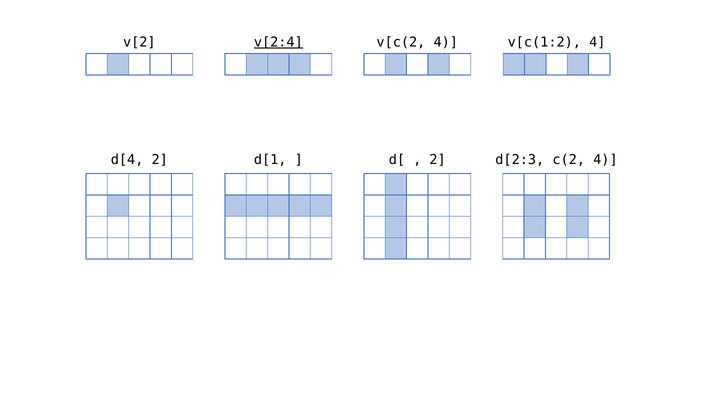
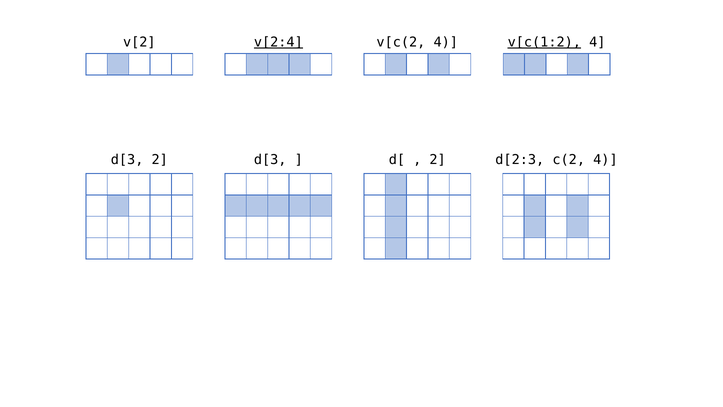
v[c(1:2 underline: none -> present
d[4 at (127, 160): d[4 -> d[3
2 d[1: d[1 -> d[3
